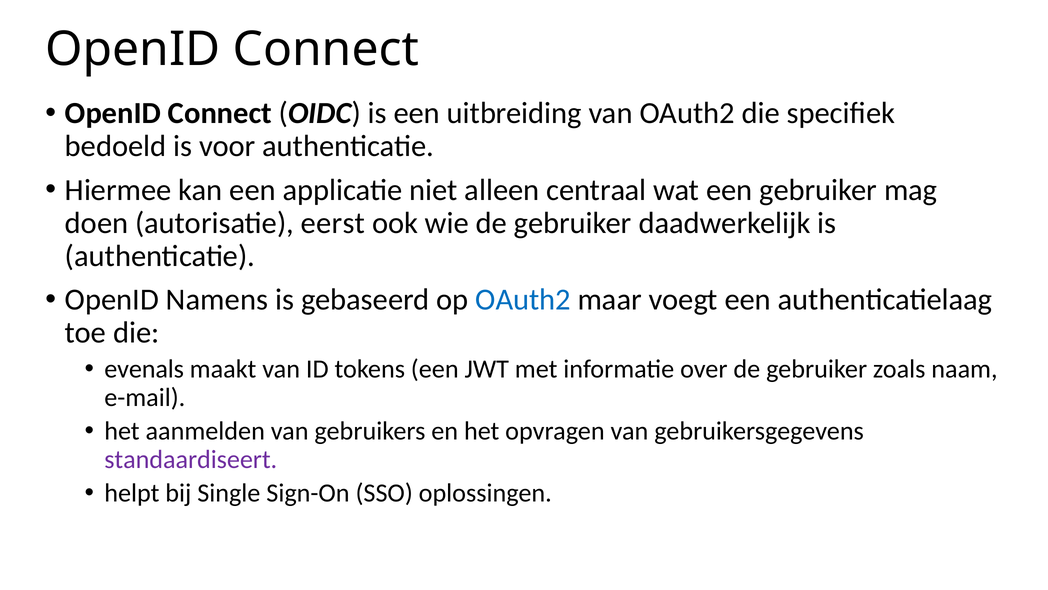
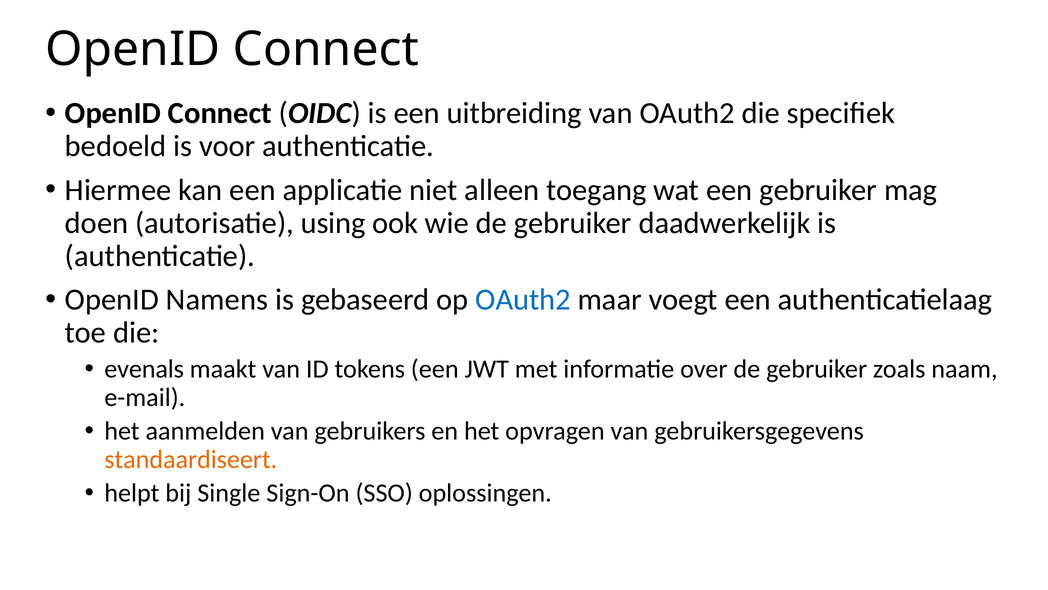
centraal: centraal -> toegang
eerst: eerst -> using
standaardiseert colour: purple -> orange
